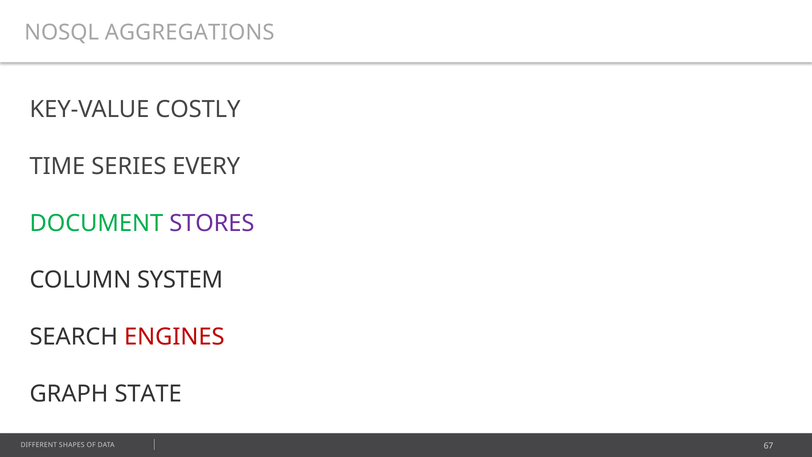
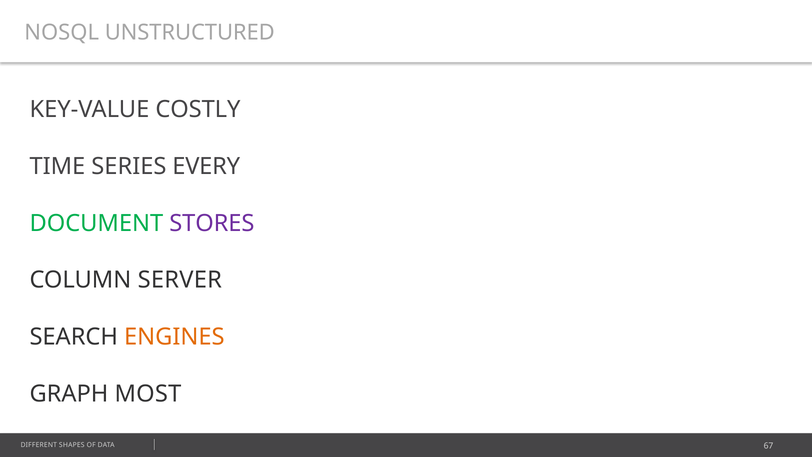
AGGREGATIONS: AGGREGATIONS -> UNSTRUCTURED
SYSTEM: SYSTEM -> SERVER
ENGINES colour: red -> orange
STATE: STATE -> MOST
